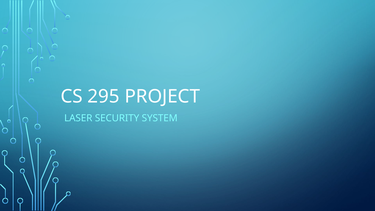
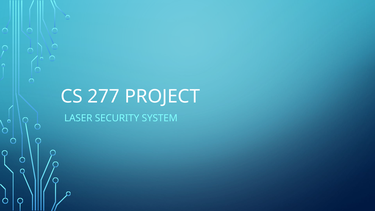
295: 295 -> 277
